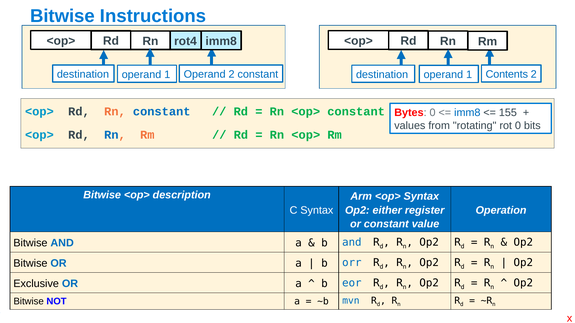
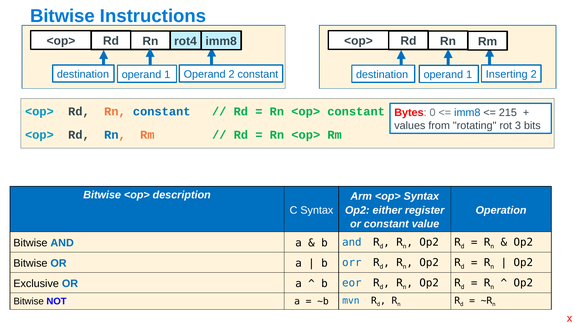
Contents: Contents -> Inserting
155: 155 -> 215
rot 0: 0 -> 3
